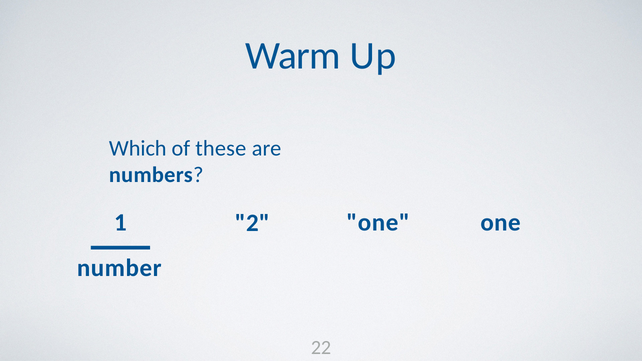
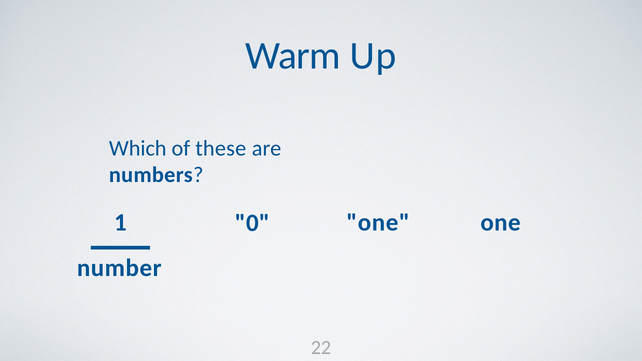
2: 2 -> 0
